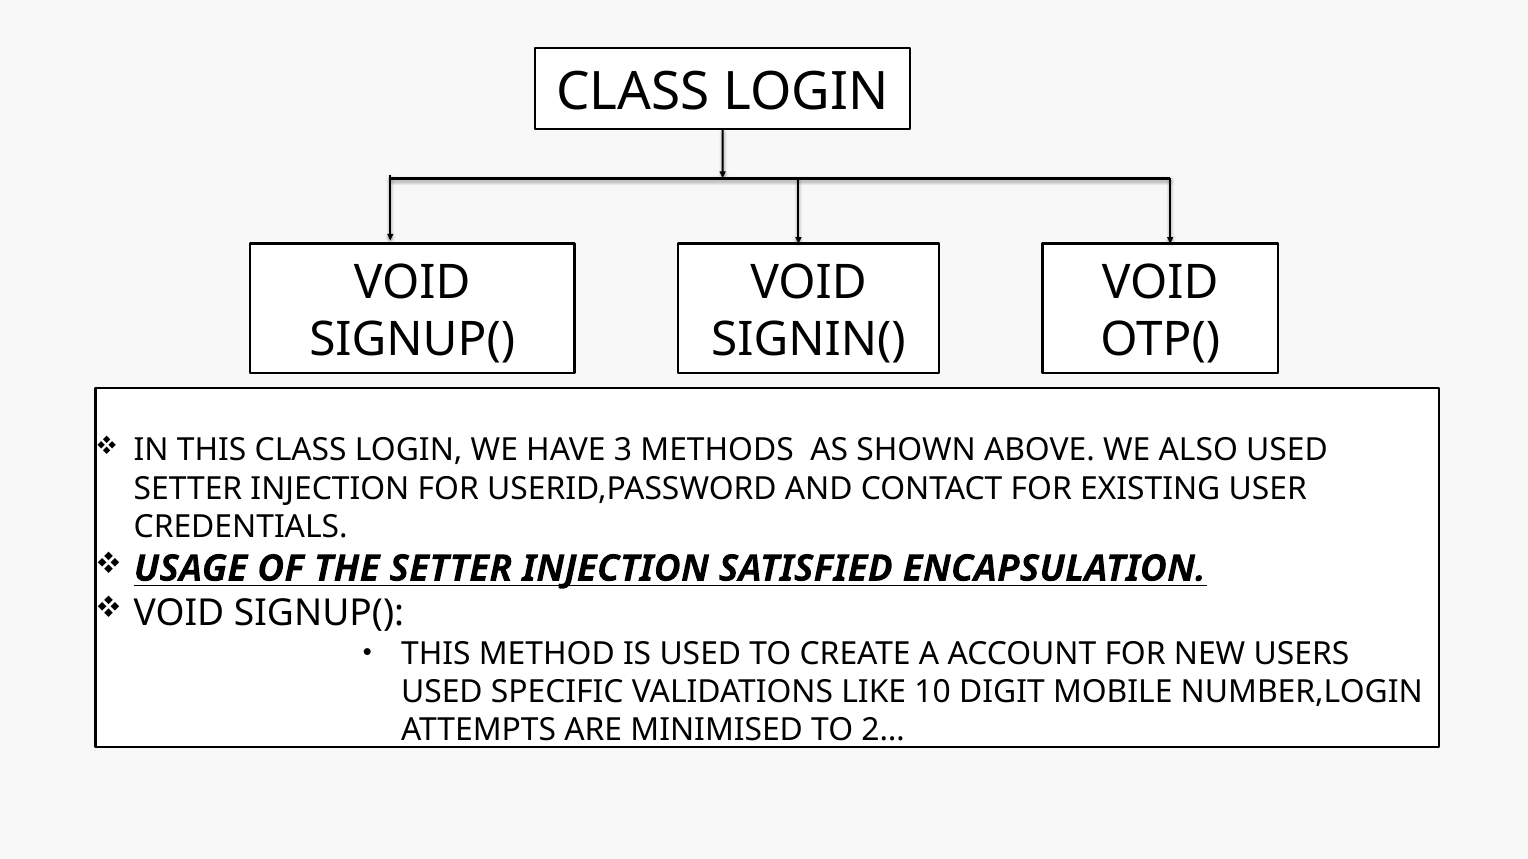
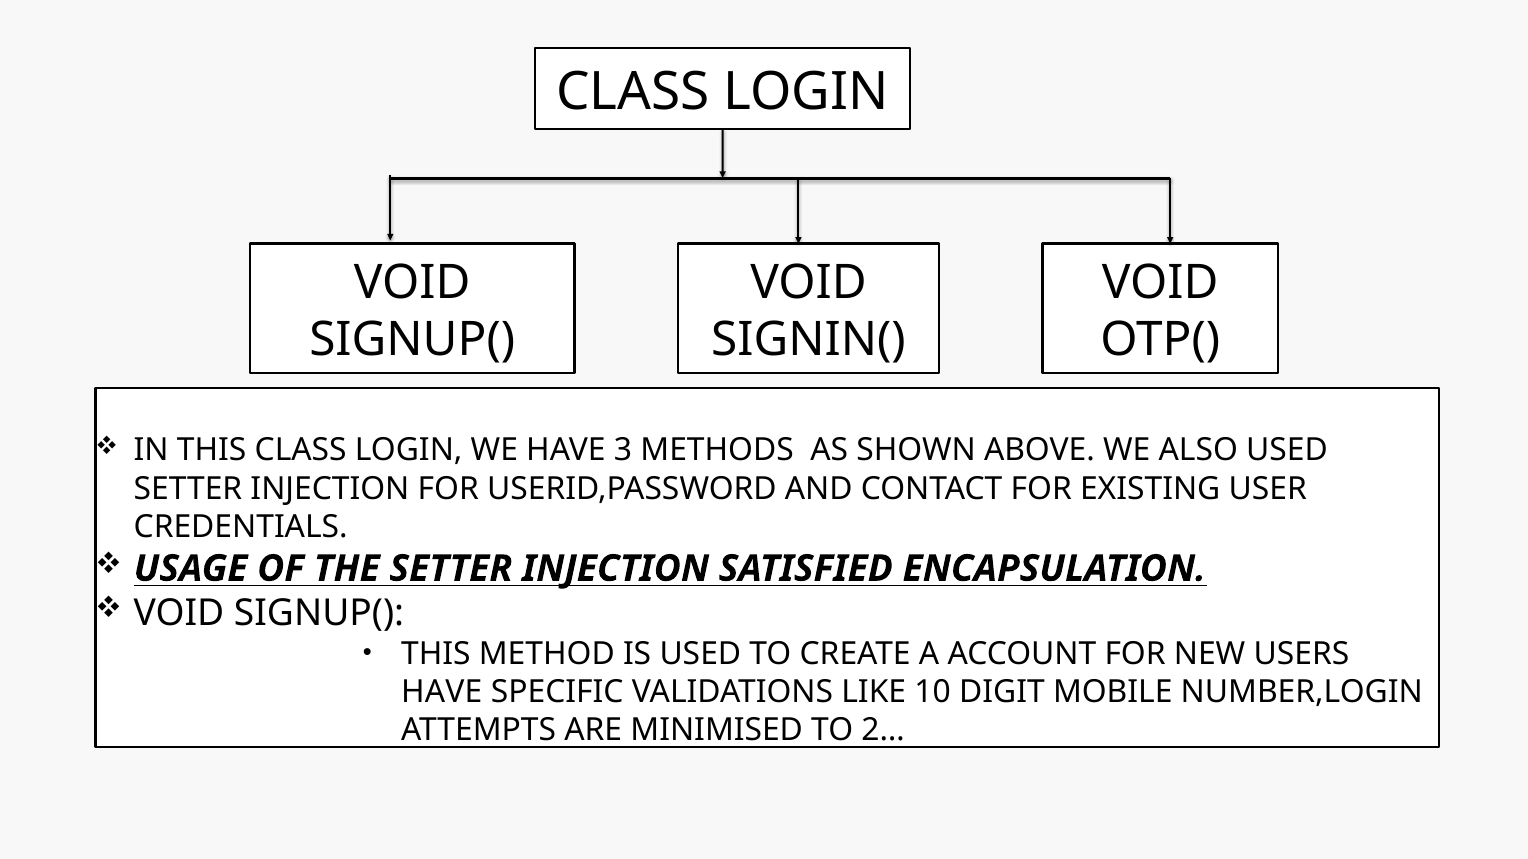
USED at (442, 693): USED -> HAVE
